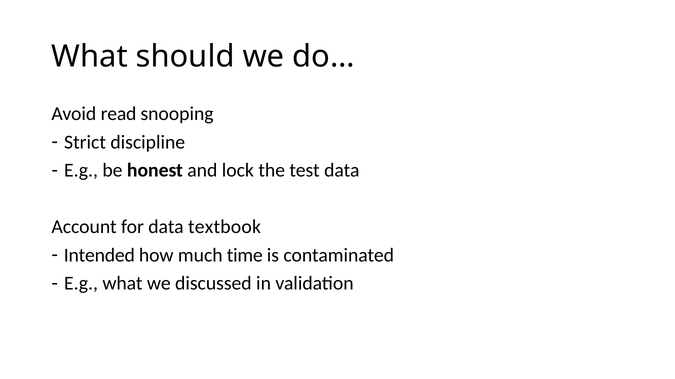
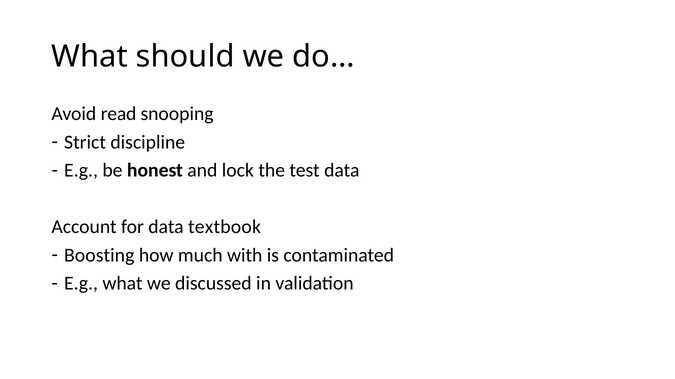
Intended: Intended -> Boosting
time: time -> with
